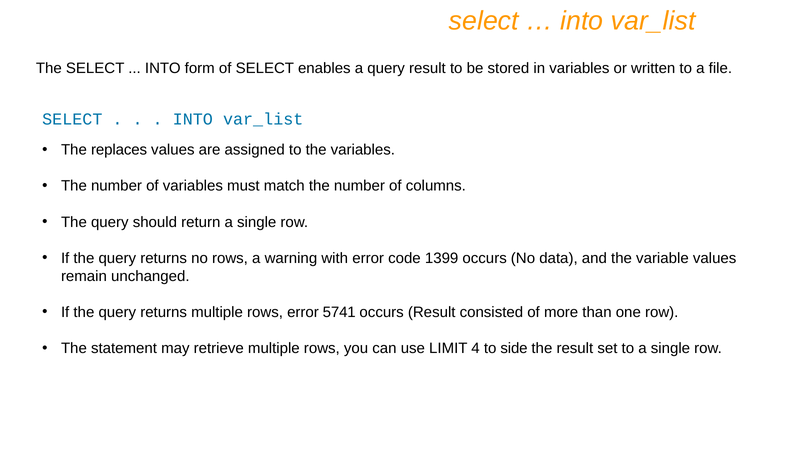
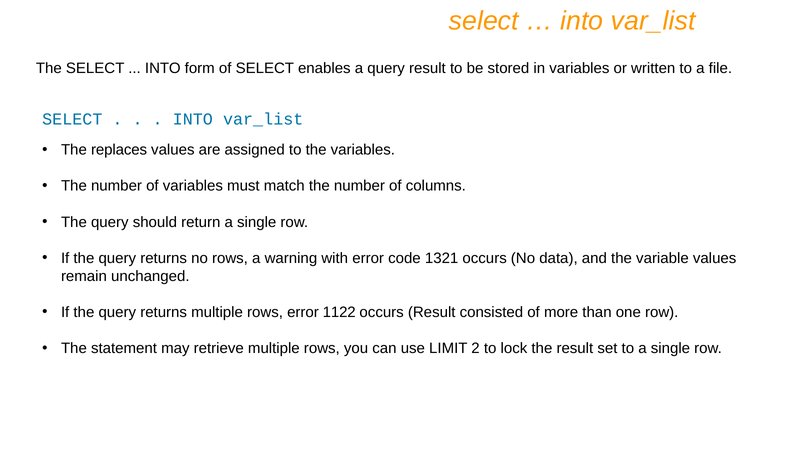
1399: 1399 -> 1321
5741: 5741 -> 1122
4: 4 -> 2
side: side -> lock
